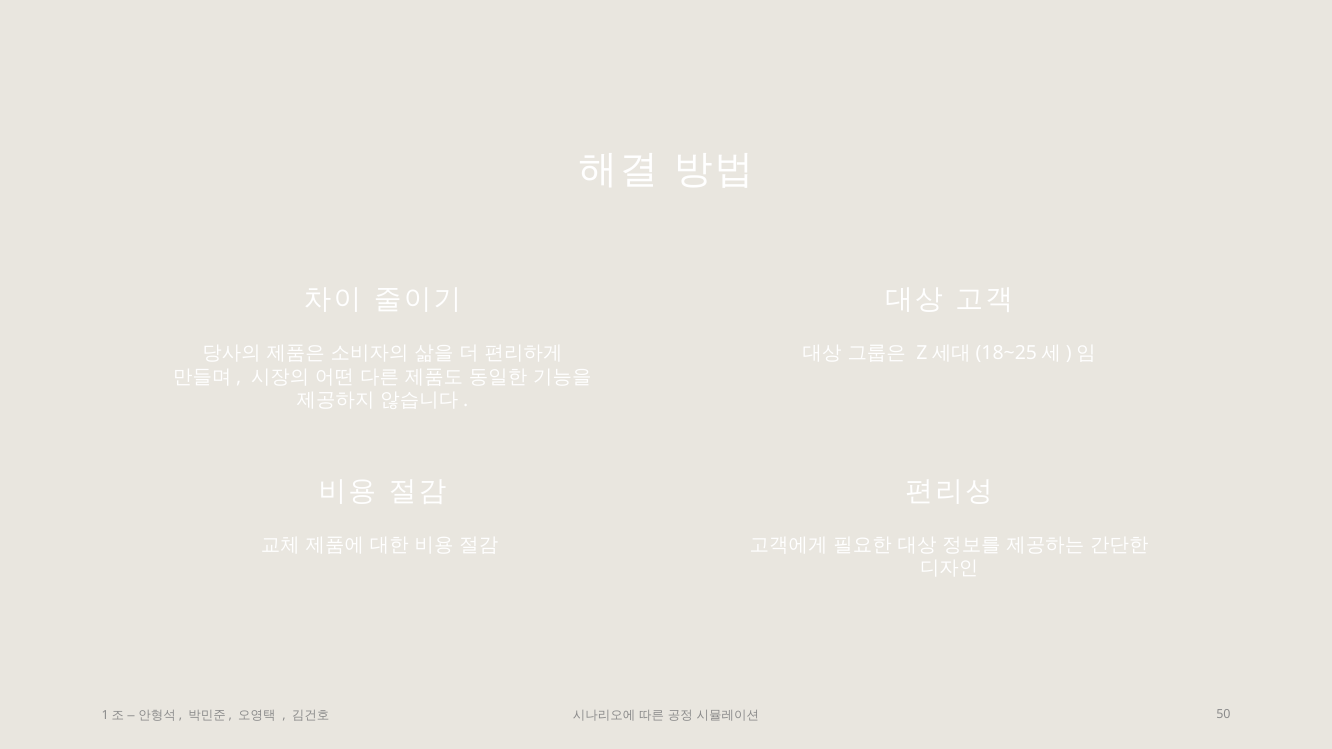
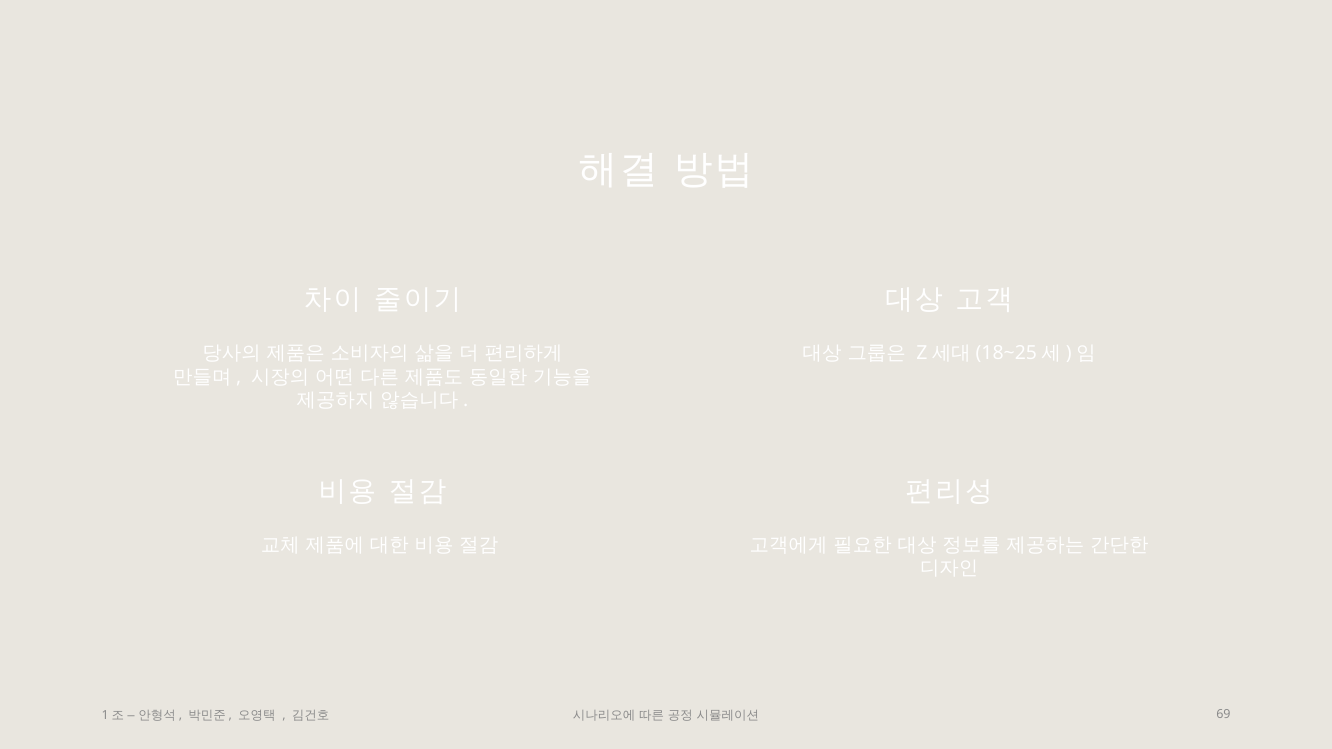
50: 50 -> 69
